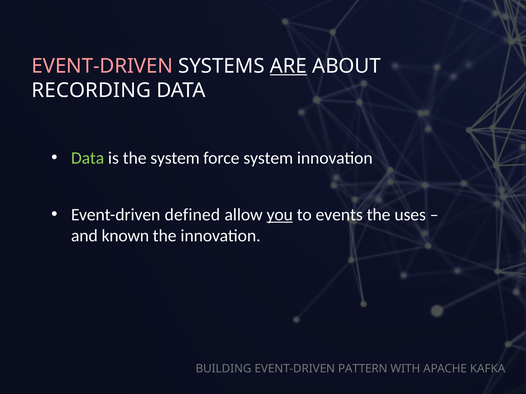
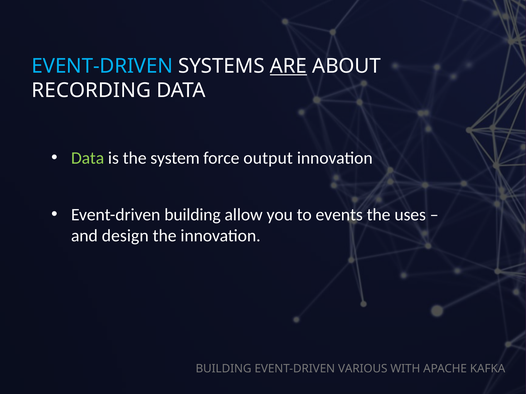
EVENT-DRIVEN at (102, 66) colour: pink -> light blue
force system: system -> output
Event-driven defined: defined -> building
you underline: present -> none
known: known -> design
PATTERN: PATTERN -> VARIOUS
